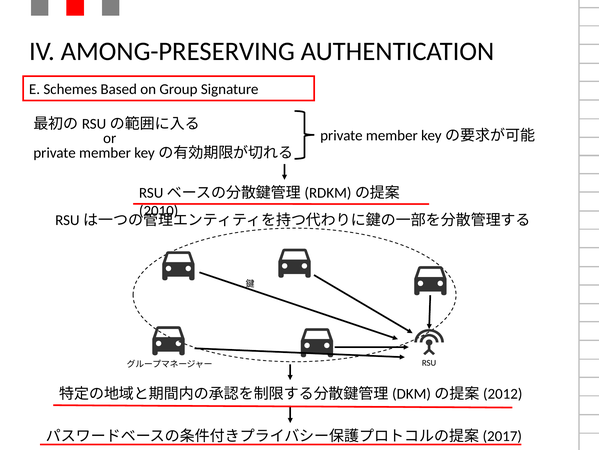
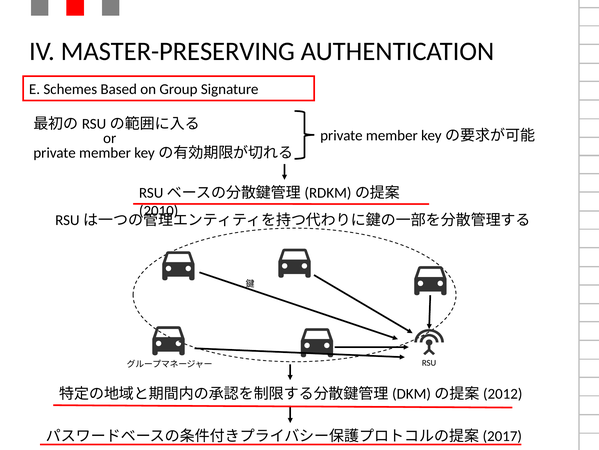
AMONG-PRESERVING: AMONG-PRESERVING -> MASTER-PRESERVING
